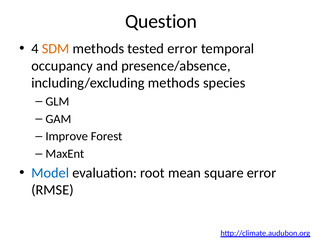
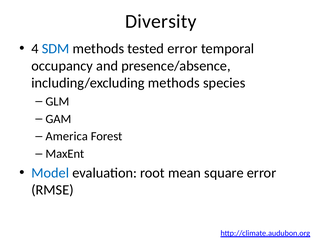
Question: Question -> Diversity
SDM colour: orange -> blue
Improve: Improve -> America
